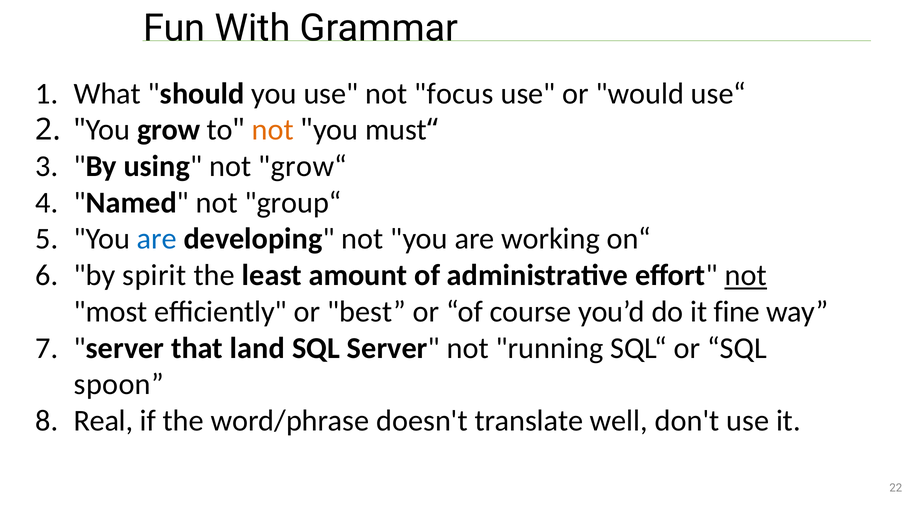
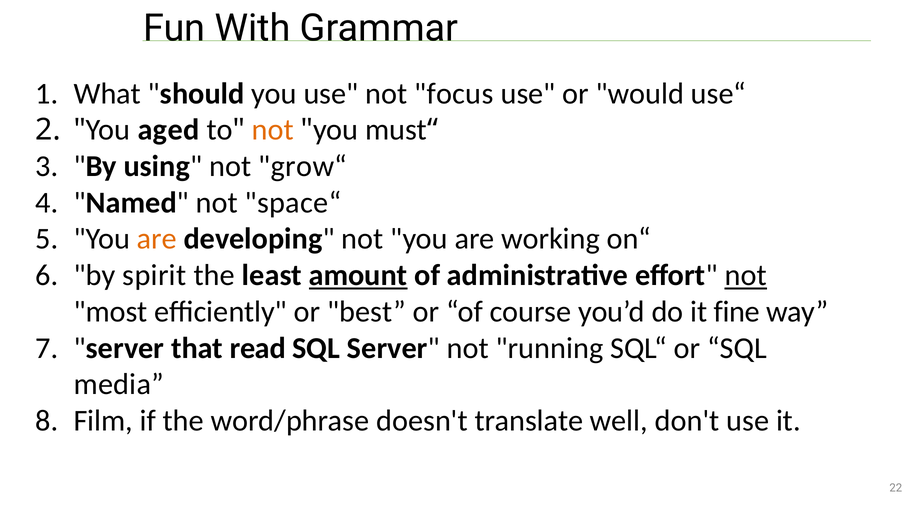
grow: grow -> aged
group“: group“ -> space“
are at (157, 239) colour: blue -> orange
amount underline: none -> present
land: land -> read
spoon: spoon -> media
Real: Real -> Film
